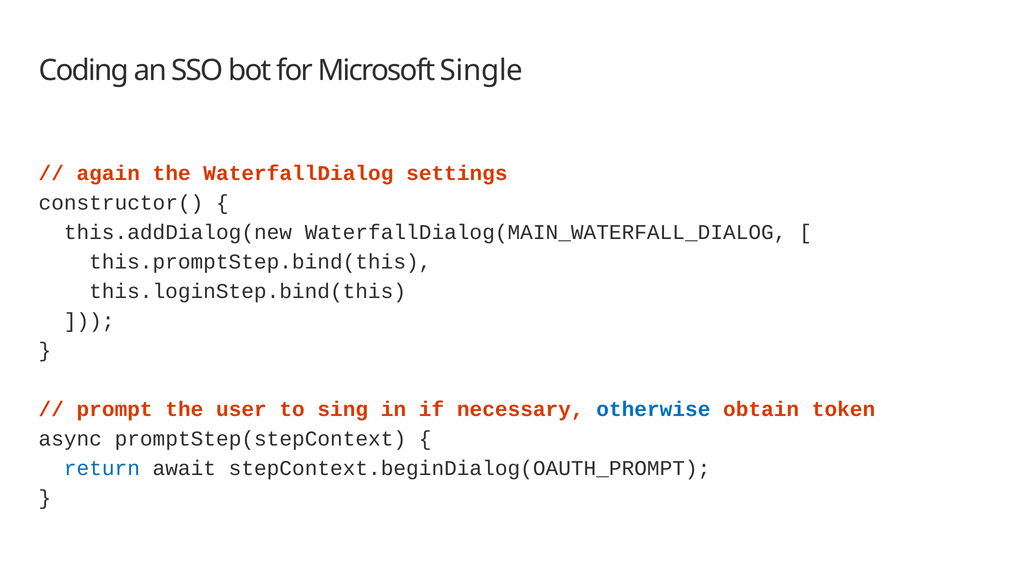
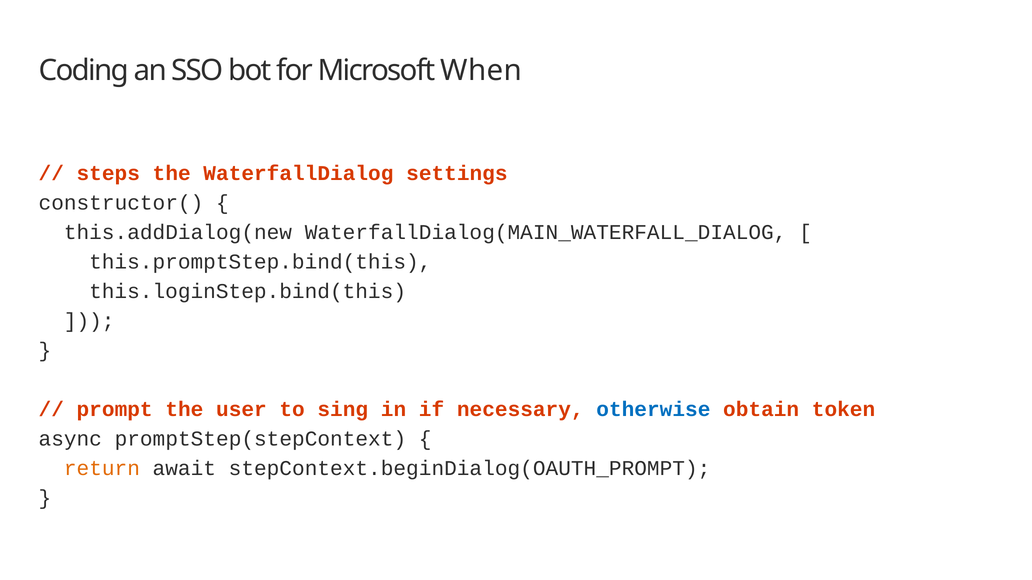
Single: Single -> When
again: again -> steps
return colour: blue -> orange
